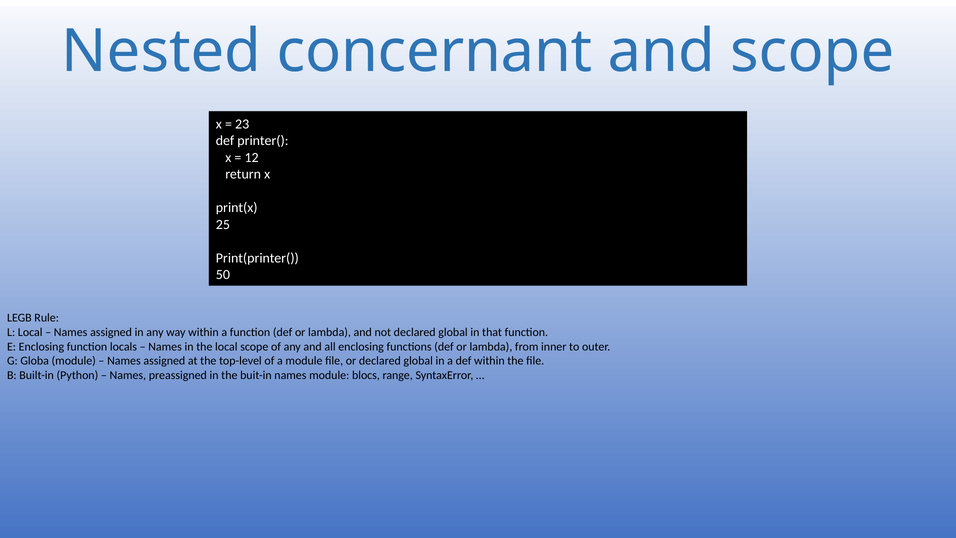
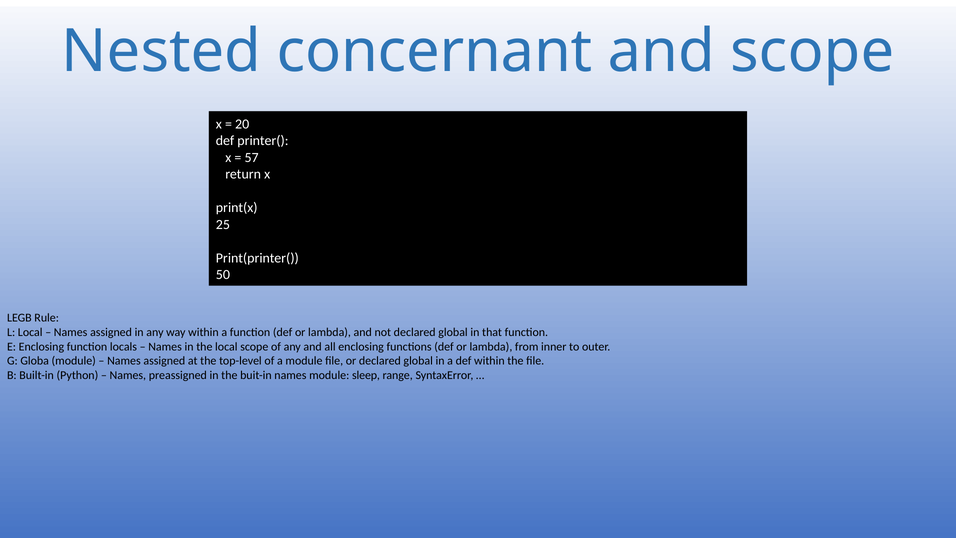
23: 23 -> 20
12: 12 -> 57
blocs: blocs -> sleep
